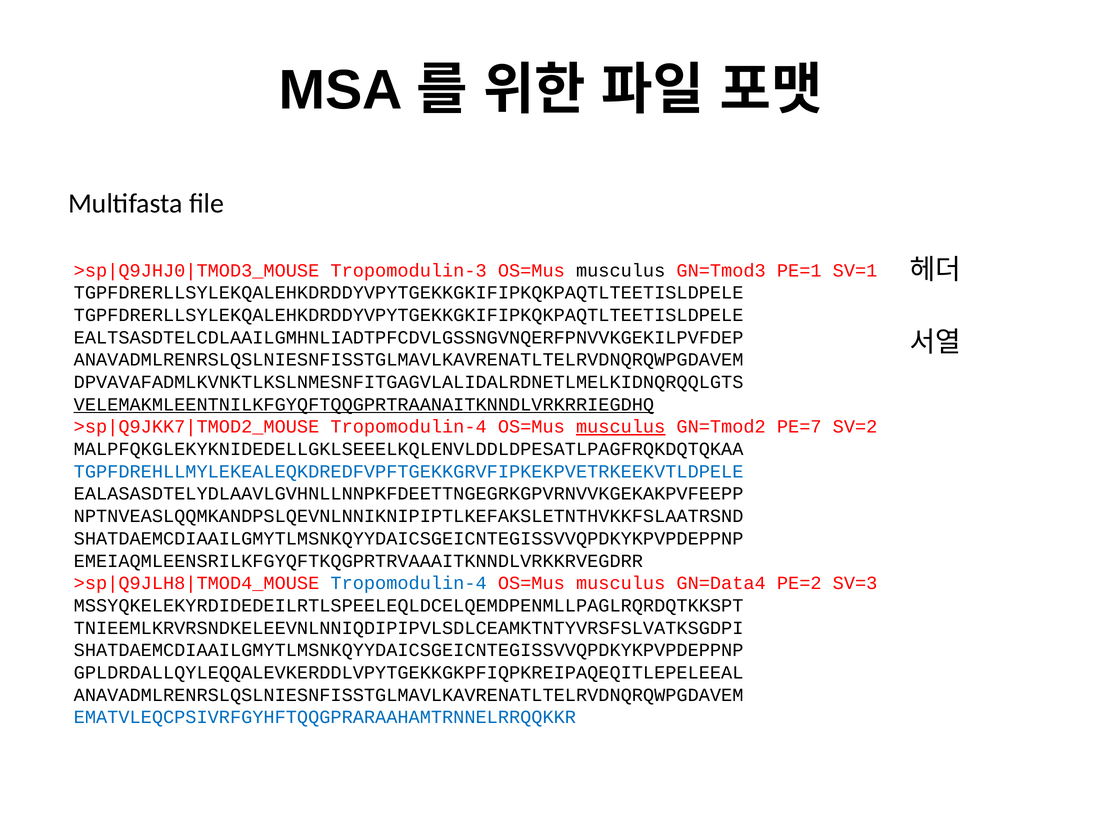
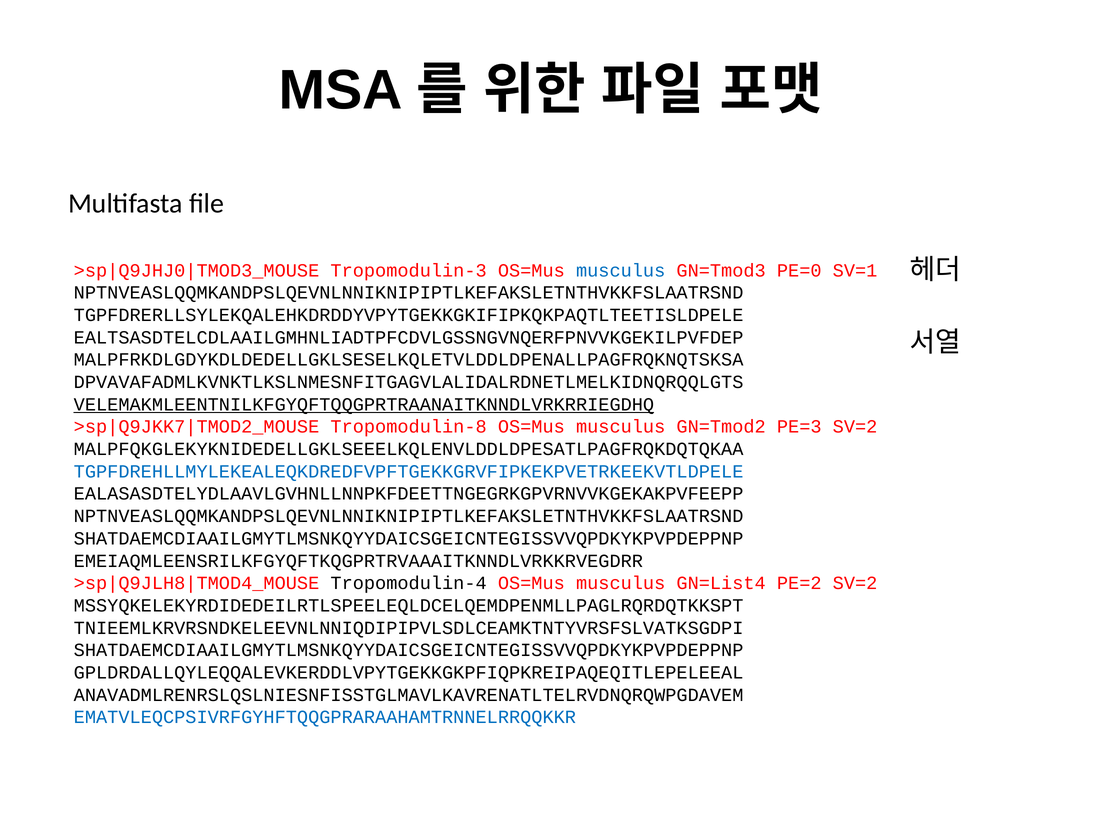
musculus at (621, 270) colour: black -> blue
PE=1: PE=1 -> PE=0
TGPFDRERLLSYLEKQALEHKDRDDYVPYTGEKKGKIFIPKQKPAQTLTEETISLDPELE at (409, 293): TGPFDRERLLSYLEKQALEHKDRDDYVPYTGEKKGKIFIPKQKPAQTLTEETISLDPELE -> NPTNVEASLQQMKANDPSLQEVNLNNIKNIPIPTLKEFAKSLETNTHVKKFSLAATRSND
ANAVADMLRENRSLQSLNIESNFISSTGLMAVLKAVRENATLTELRVDNQRQWPGDAVEM at (409, 360): ANAVADMLRENRSLQSLNIESNFISSTGLMAVLKAVRENATLTELRVDNQRQWPGDAVEM -> MALPFRKDLGDYKDLDEDELLGKLSESELKQLETVLDDLDPENALLPAGFRQKNQTSKSA
Tropomodulin-4 at (409, 427): Tropomodulin-4 -> Tropomodulin-8
musculus at (621, 427) underline: present -> none
PE=7: PE=7 -> PE=3
Tropomodulin-4 at (409, 583) colour: blue -> black
GN=Data4: GN=Data4 -> GN=List4
PE=2 SV=3: SV=3 -> SV=2
